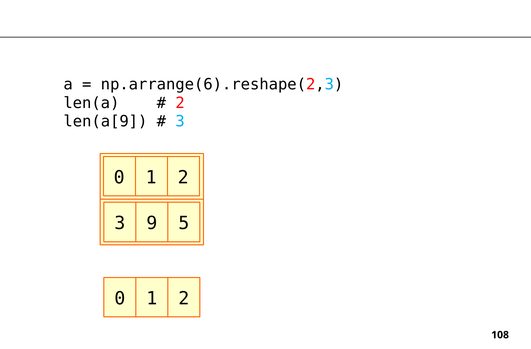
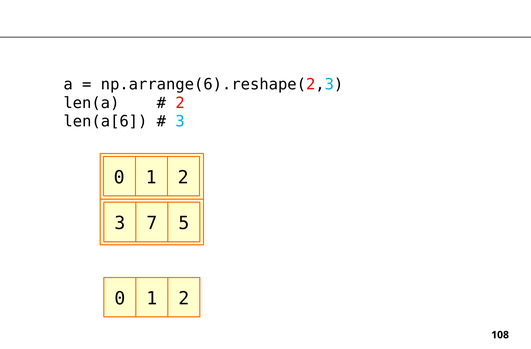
len(a[9: len(a[9 -> len(a[6
9: 9 -> 7
